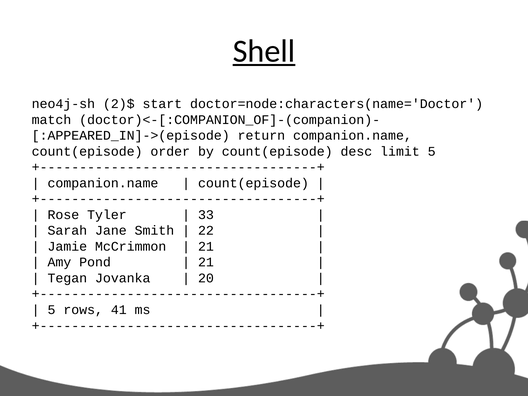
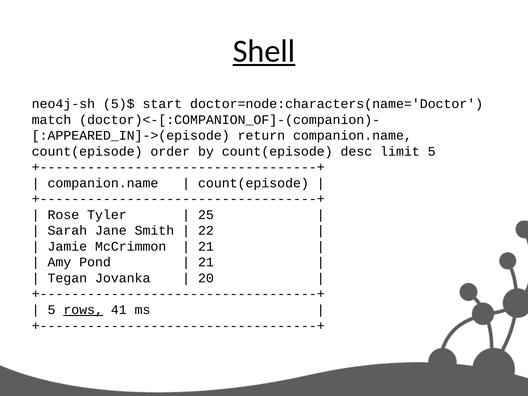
2)$: 2)$ -> 5)$
33: 33 -> 25
rows underline: none -> present
